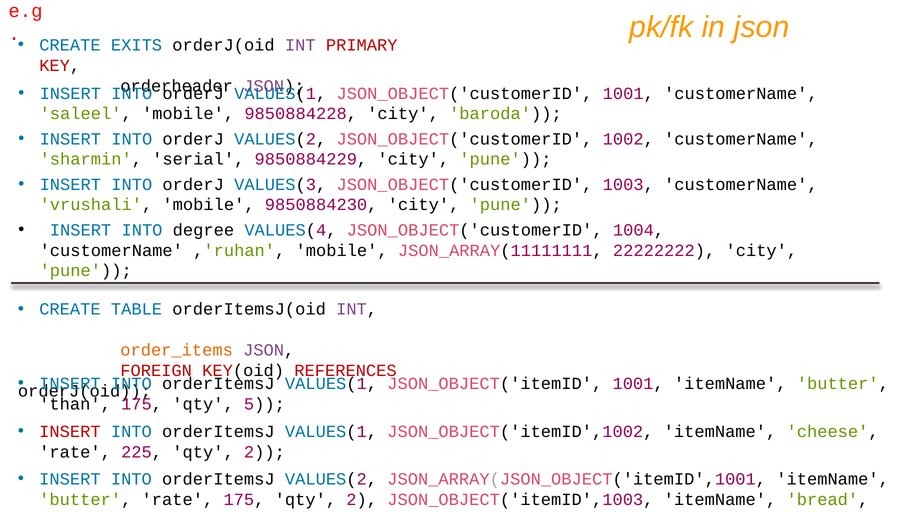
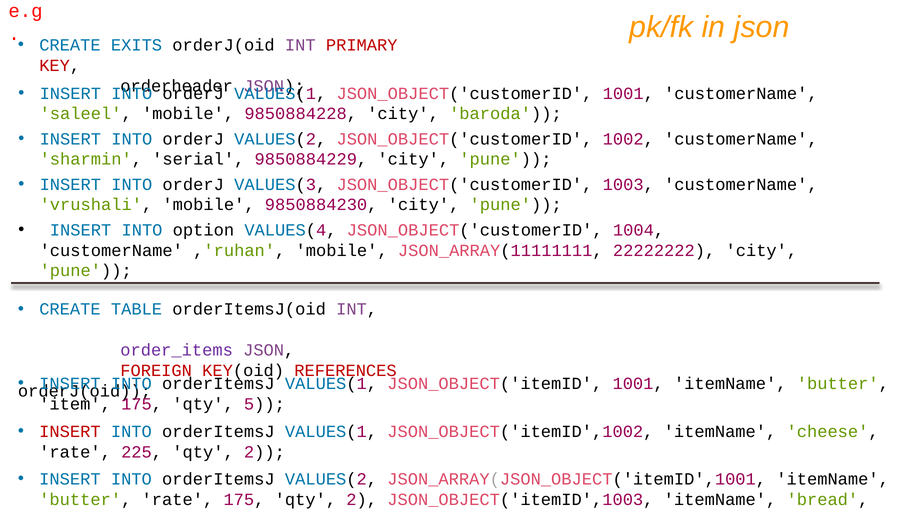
degree: degree -> option
order_items colour: orange -> purple
than: than -> item
